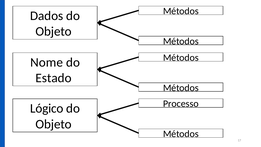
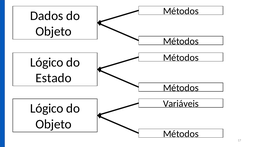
Nome at (47, 62): Nome -> Lógico
Processo: Processo -> Variáveis
